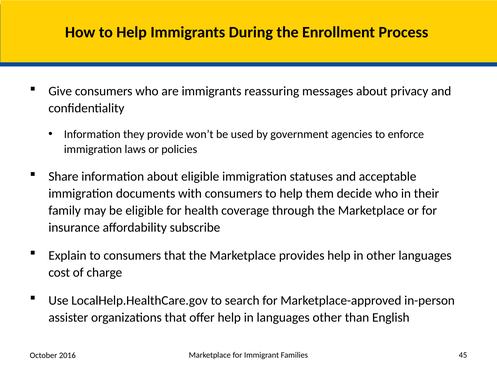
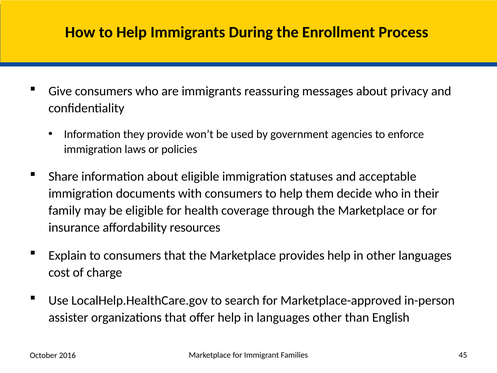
subscribe: subscribe -> resources
